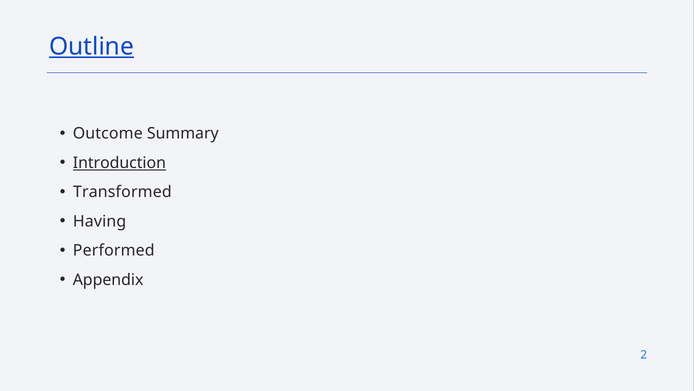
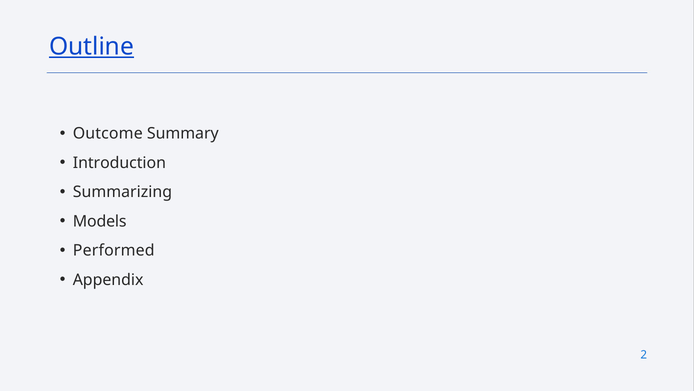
Introduction underline: present -> none
Transformed: Transformed -> Summarizing
Having: Having -> Models
